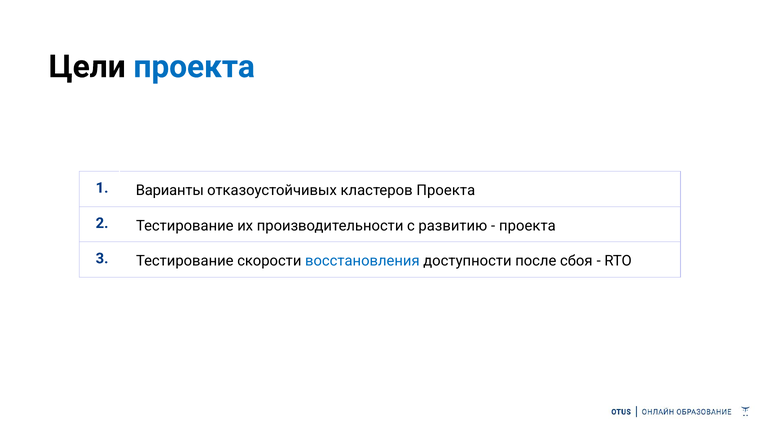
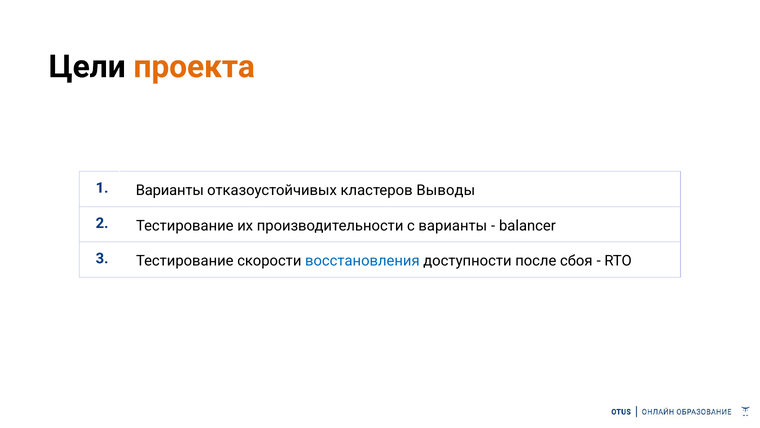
проекта at (194, 67) colour: blue -> orange
кластеров Проекта: Проекта -> Выводы
с развитию: развитию -> варианты
проекта at (527, 225): проекта -> balancer
